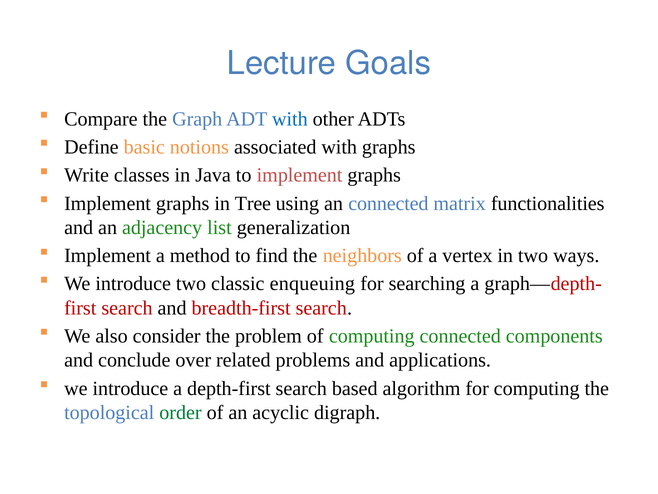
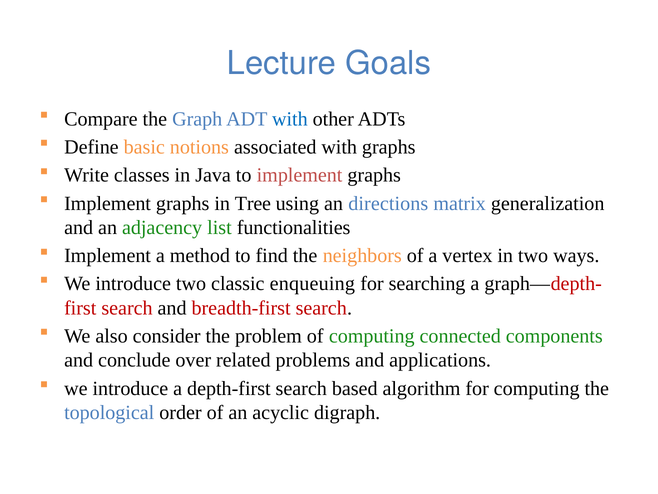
an connected: connected -> directions
functionalities: functionalities -> generalization
generalization: generalization -> functionalities
order colour: green -> black
